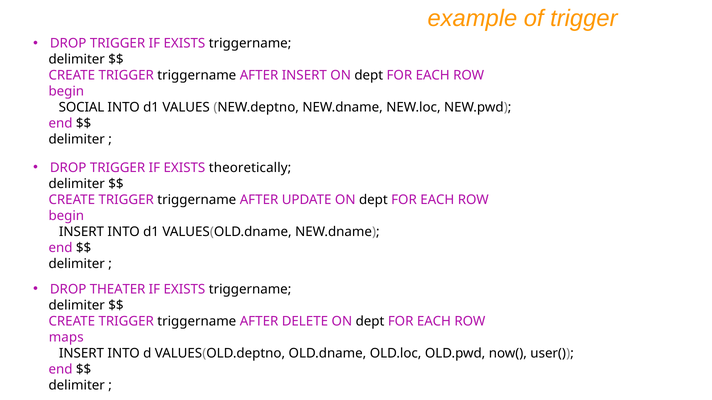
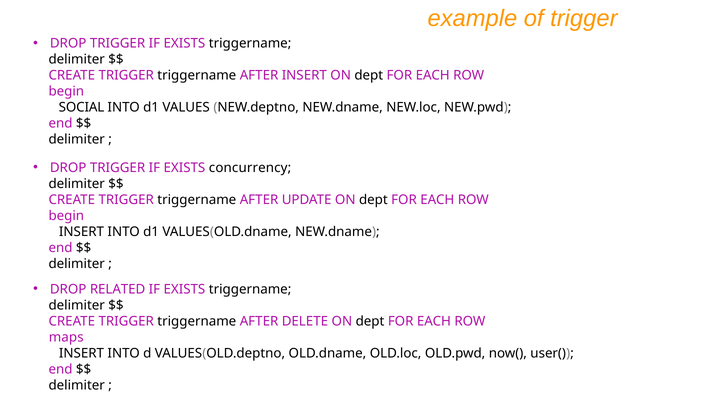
theoretically: theoretically -> concurrency
THEATER: THEATER -> RELATED
